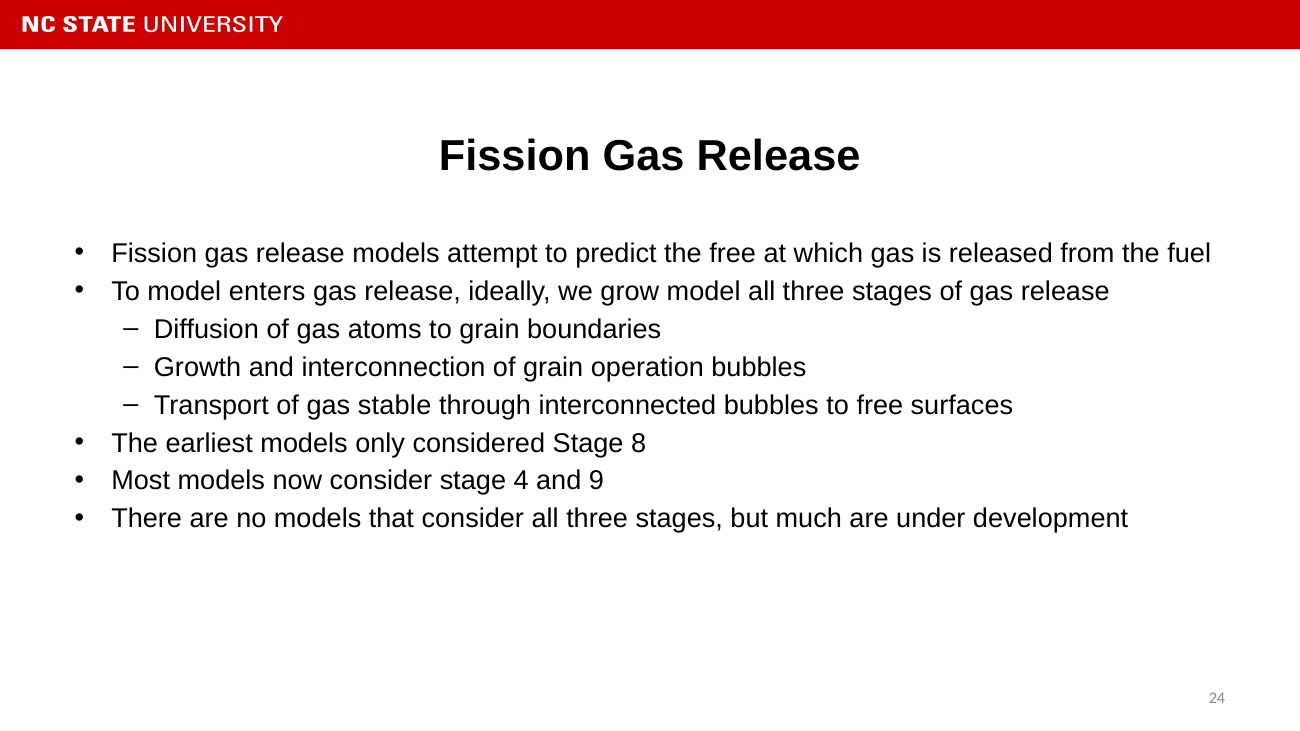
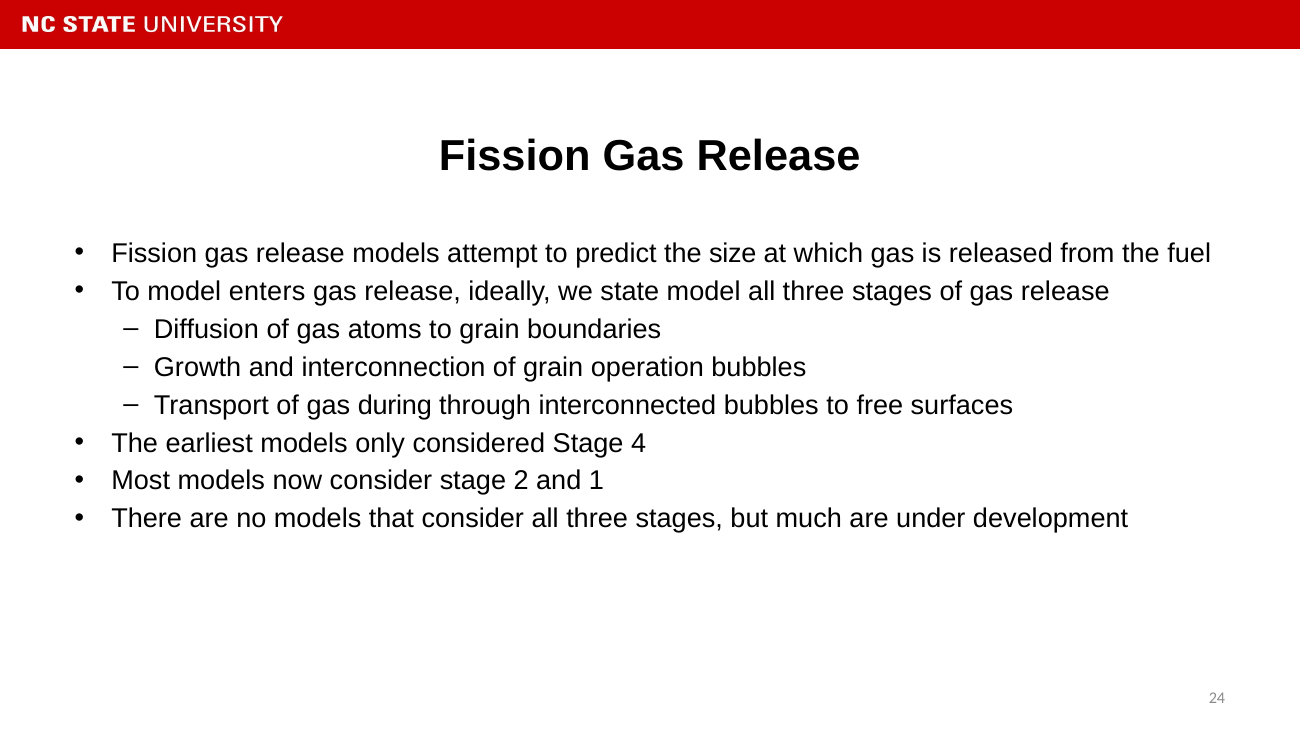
the free: free -> size
grow: grow -> state
stable: stable -> during
8: 8 -> 4
4: 4 -> 2
9: 9 -> 1
